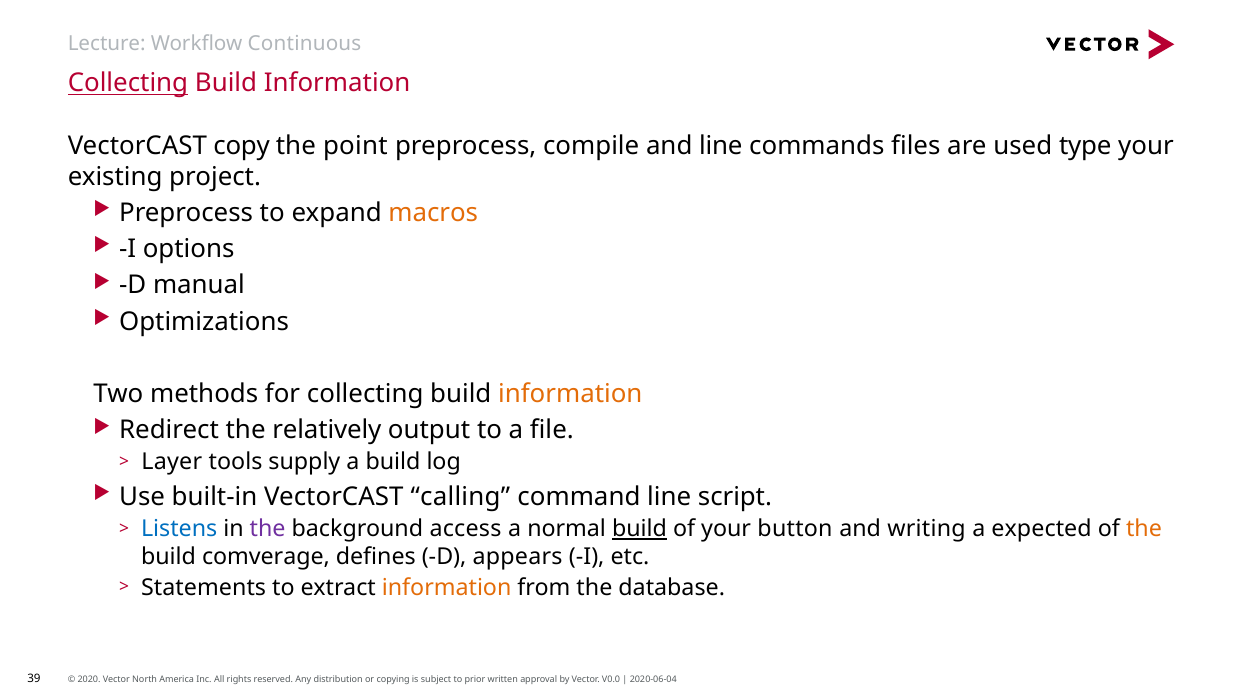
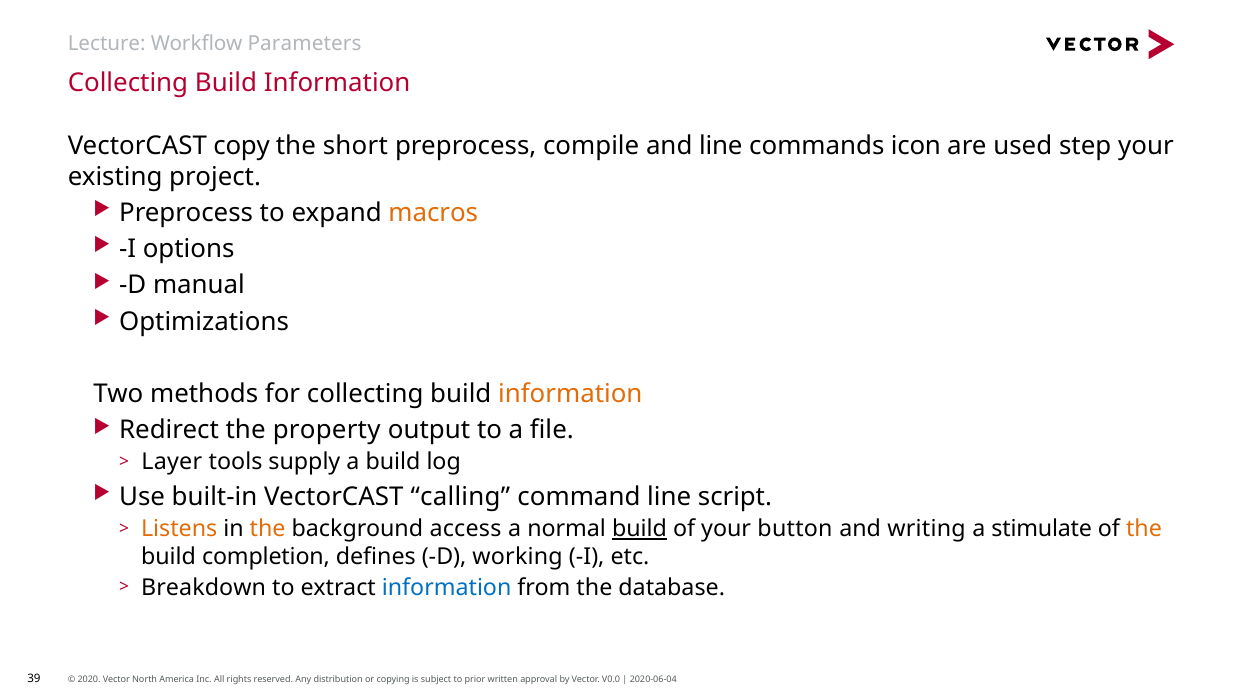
Continuous: Continuous -> Parameters
Collecting at (128, 83) underline: present -> none
point: point -> short
files: files -> icon
type: type -> step
relatively: relatively -> property
Listens colour: blue -> orange
the at (268, 529) colour: purple -> orange
expected: expected -> stimulate
comverage: comverage -> completion
appears: appears -> working
Statements: Statements -> Breakdown
information at (447, 587) colour: orange -> blue
